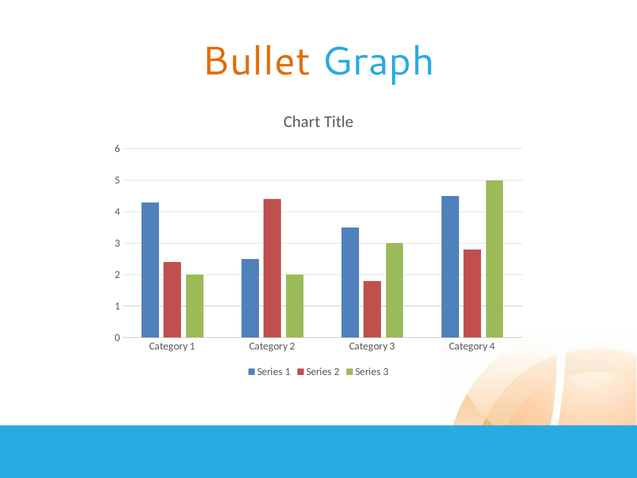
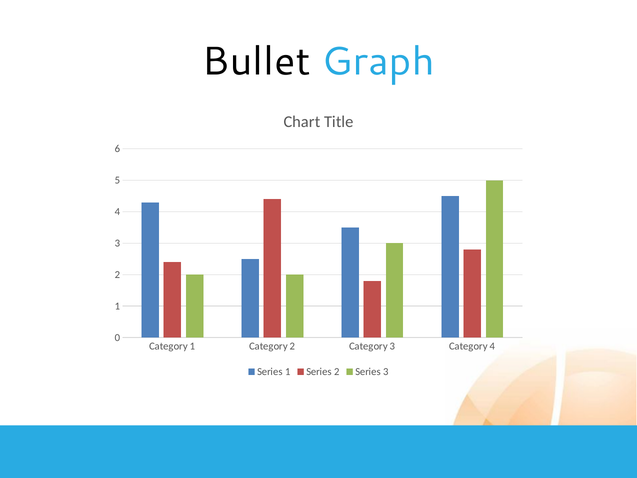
Bullet colour: orange -> black
